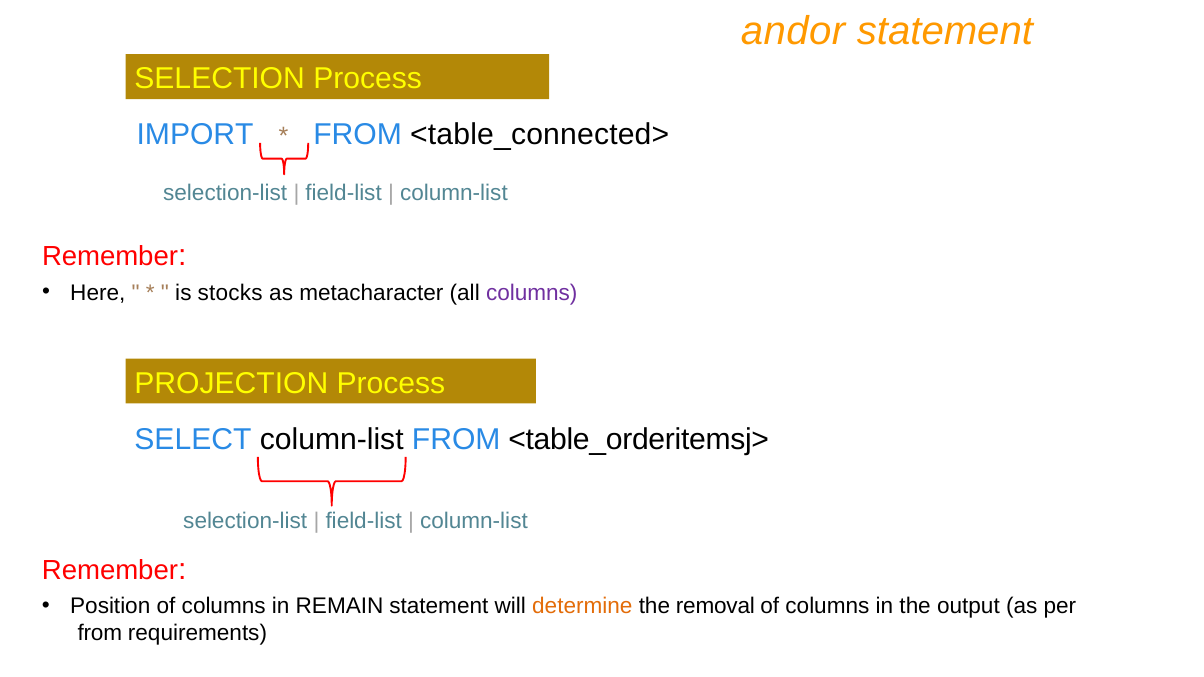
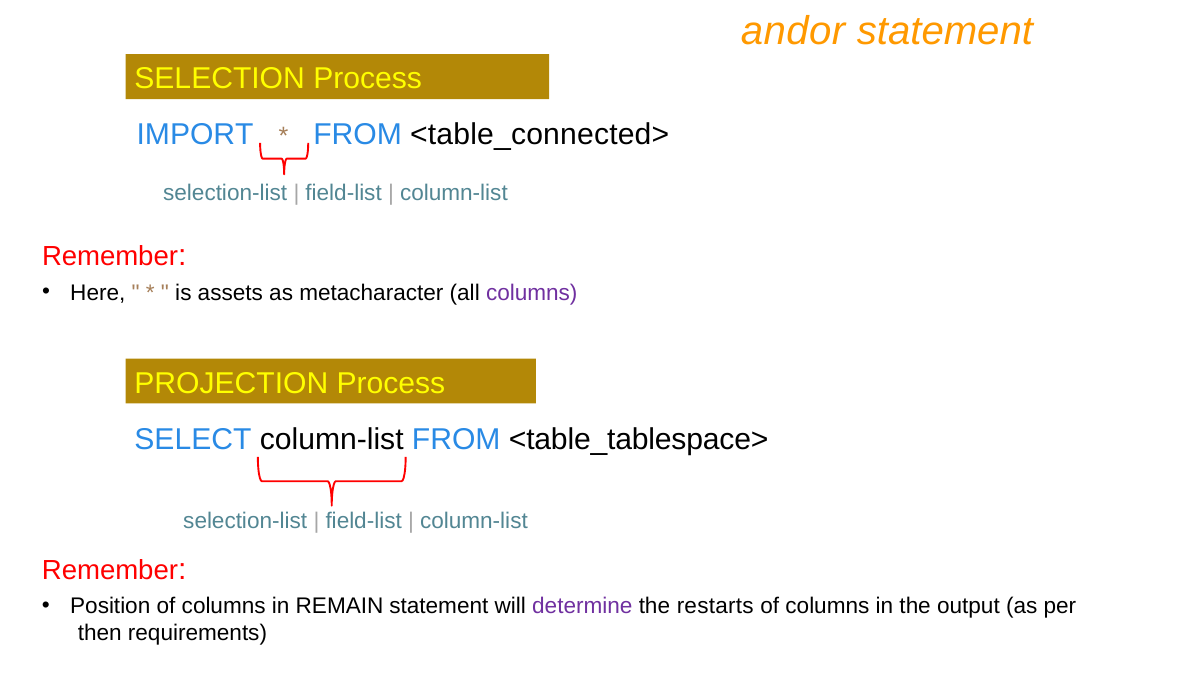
stocks: stocks -> assets
<table_orderitemsj>: <table_orderitemsj> -> <table_tablespace>
determine colour: orange -> purple
removal: removal -> restarts
from at (100, 634): from -> then
